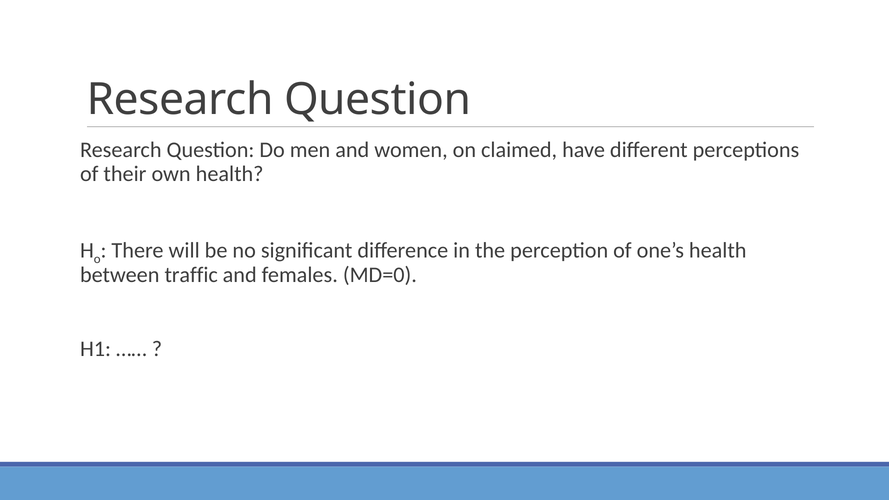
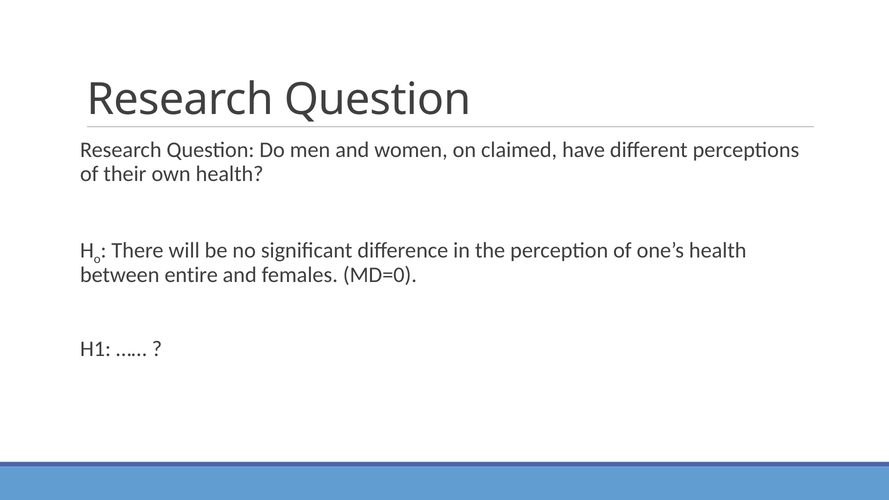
traffic: traffic -> entire
